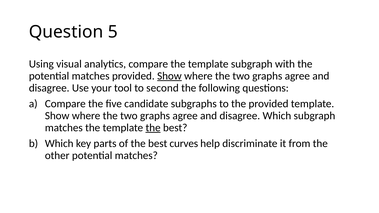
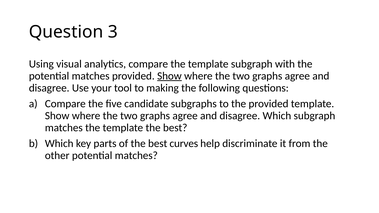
5: 5 -> 3
second: second -> making
the at (153, 128) underline: present -> none
